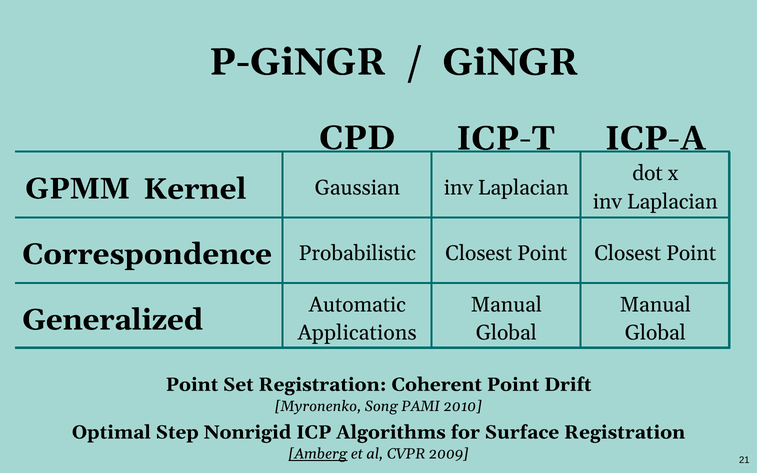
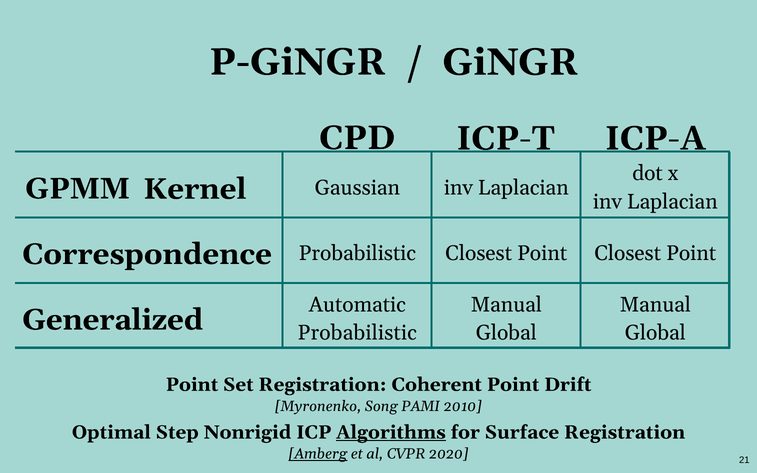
Applications at (357, 333): Applications -> Probabilistic
Algorithms underline: none -> present
2009: 2009 -> 2020
